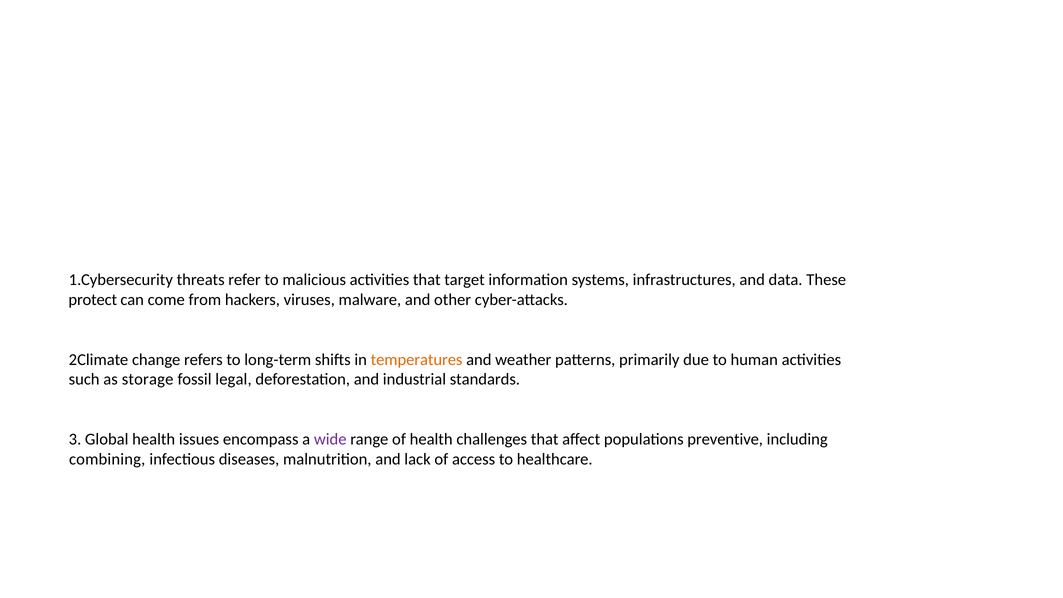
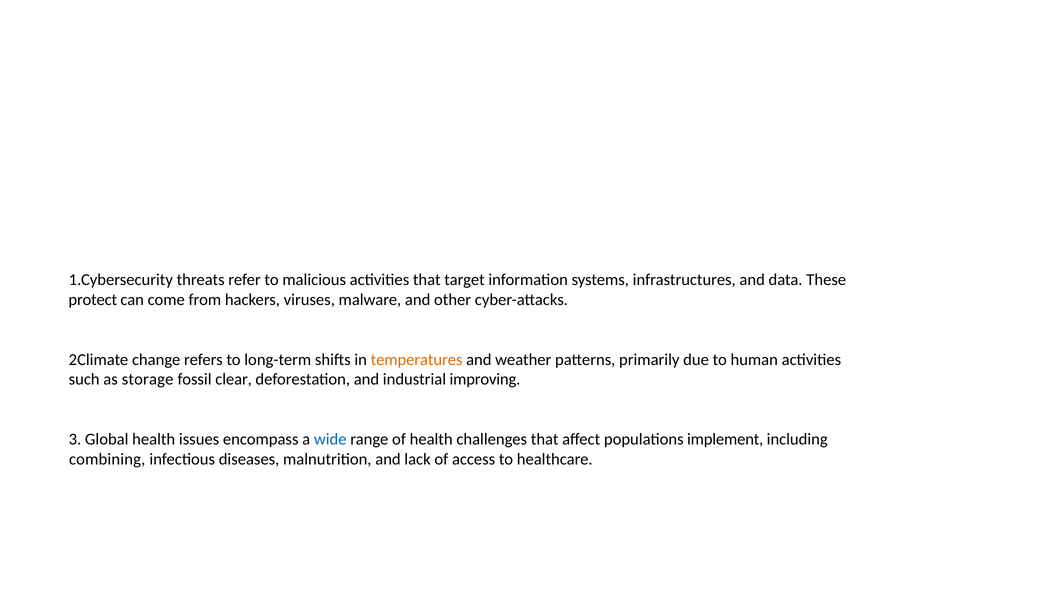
legal: legal -> clear
standards: standards -> improving
wide colour: purple -> blue
preventive: preventive -> implement
